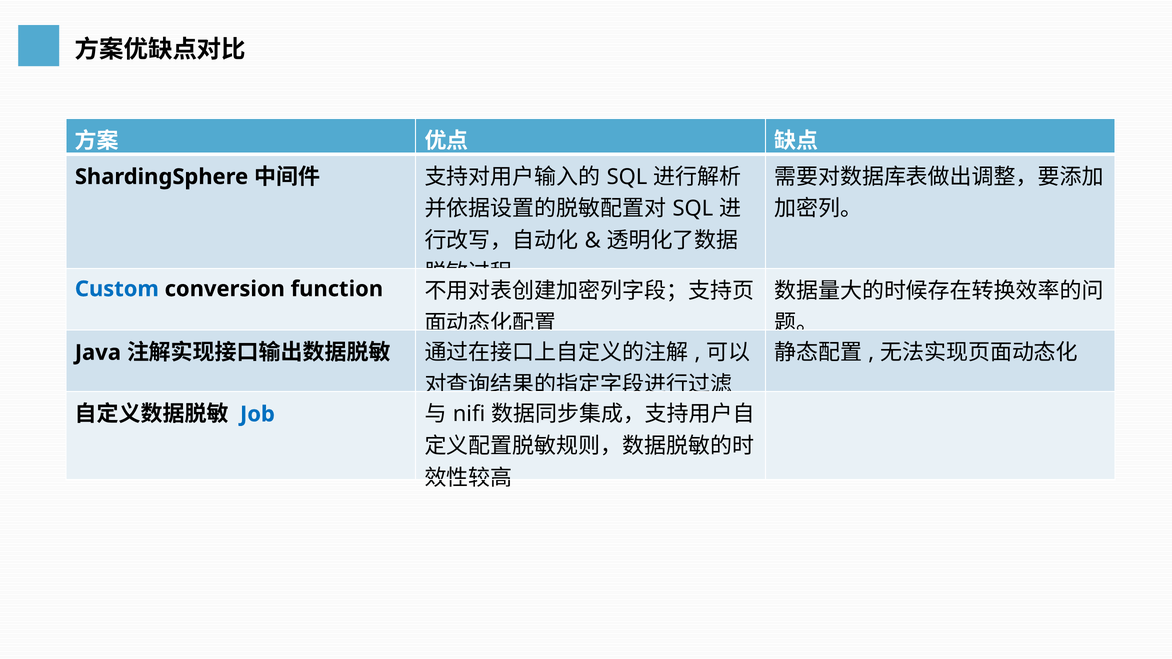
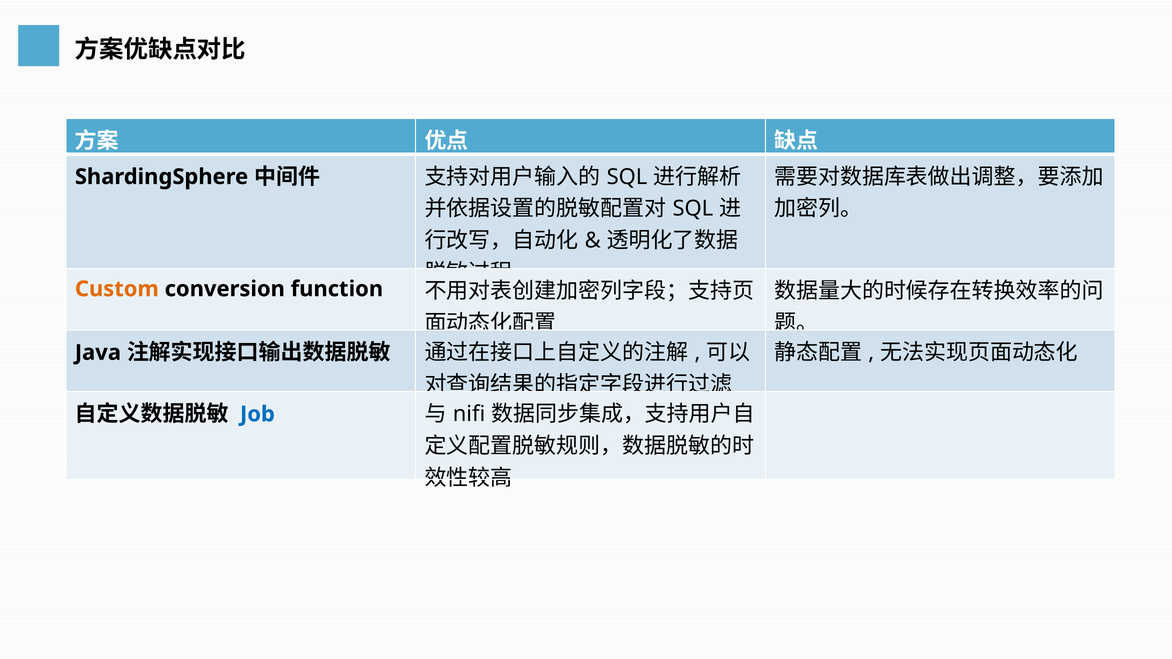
Custom colour: blue -> orange
